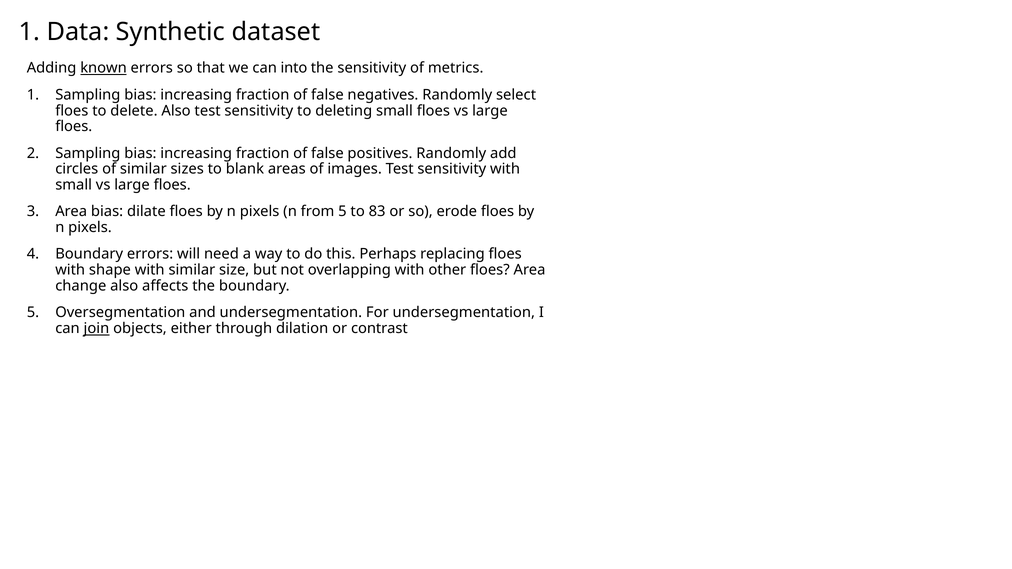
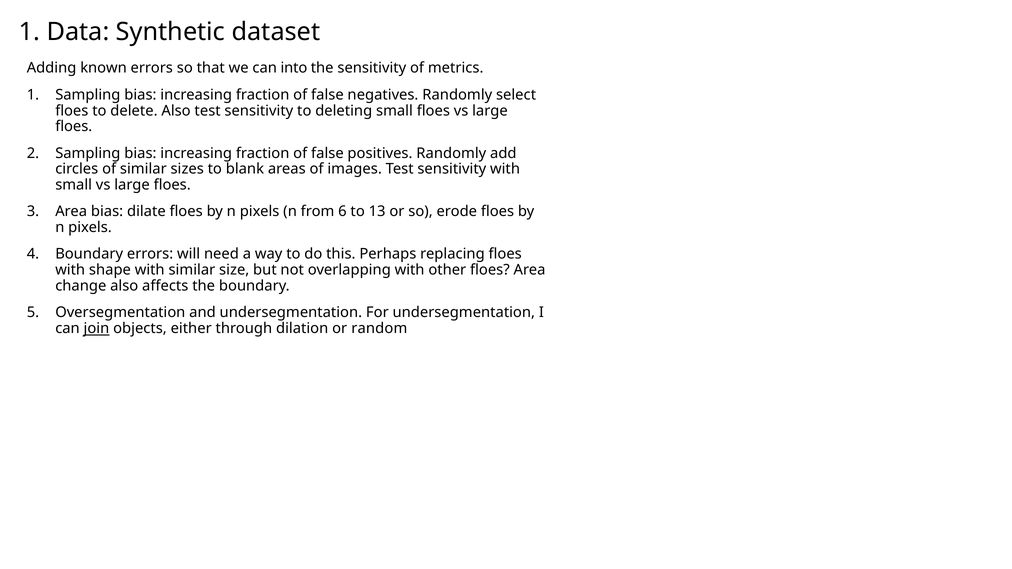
known underline: present -> none
from 5: 5 -> 6
83: 83 -> 13
contrast: contrast -> random
